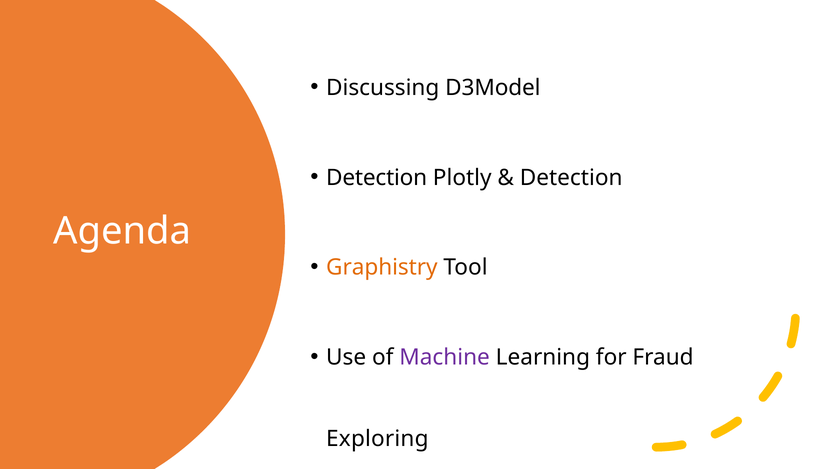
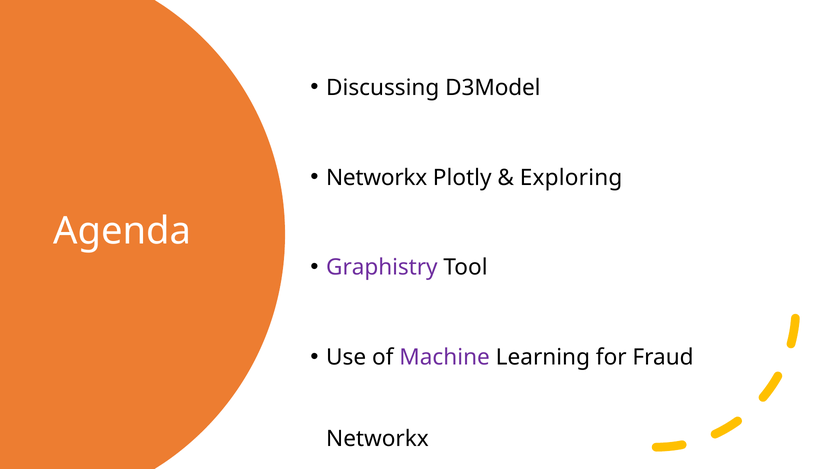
Detection at (377, 178): Detection -> Networkx
Detection at (571, 178): Detection -> Exploring
Graphistry colour: orange -> purple
Exploring at (377, 439): Exploring -> Networkx
